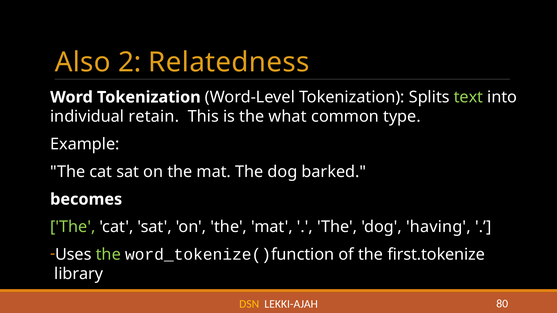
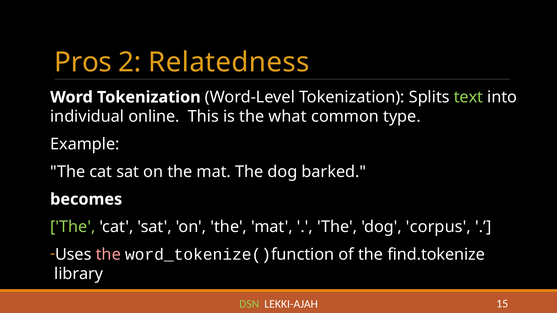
Also: Also -> Pros
retain: retain -> online
having: having -> corpus
the at (108, 255) colour: light green -> pink
first.tokenize: first.tokenize -> find.tokenize
DSN colour: yellow -> light green
80: 80 -> 15
